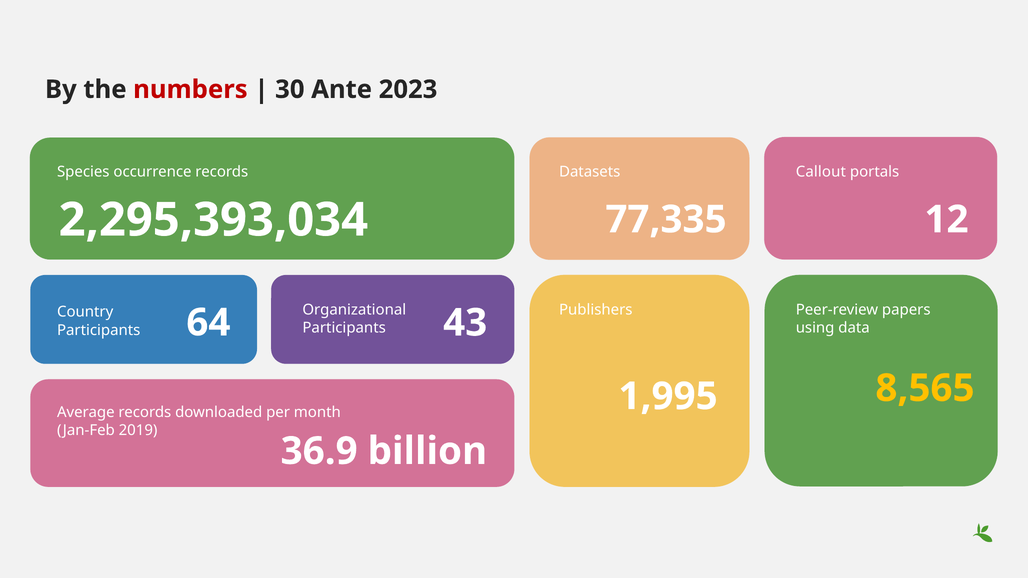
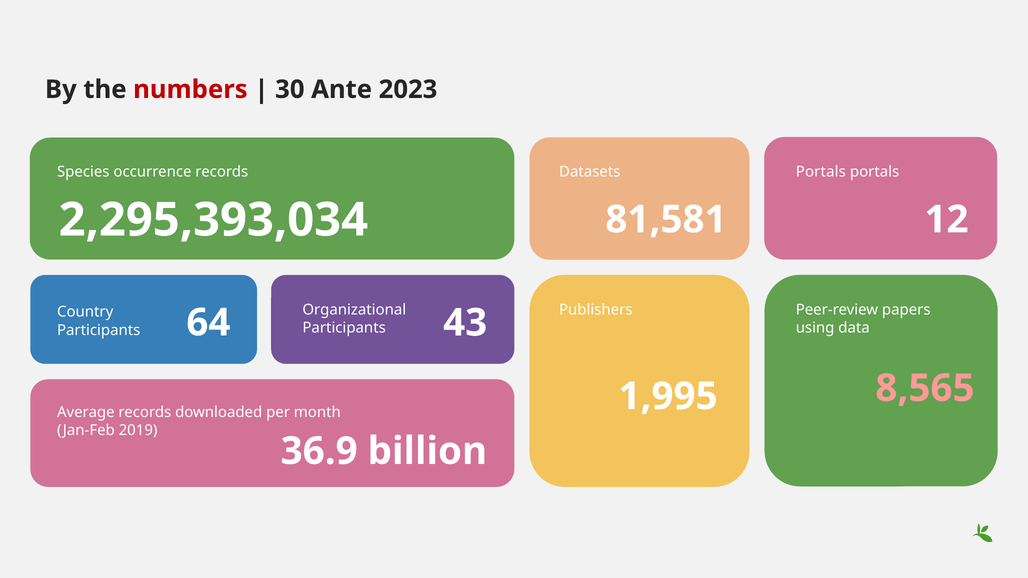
Callout at (821, 172): Callout -> Portals
77,335: 77,335 -> 81,581
8,565 colour: yellow -> pink
